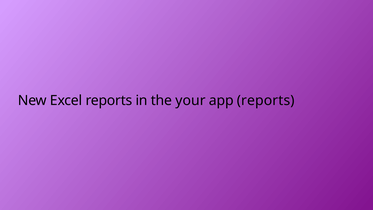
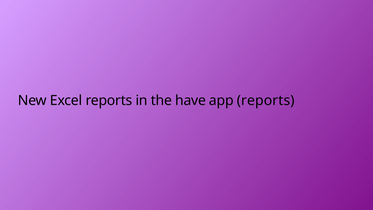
your: your -> have
